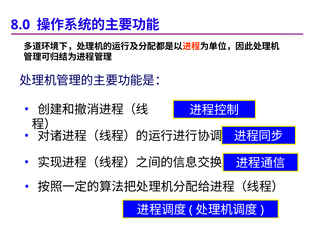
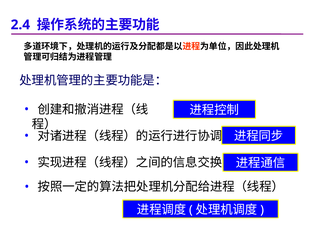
8.0: 8.0 -> 2.4
